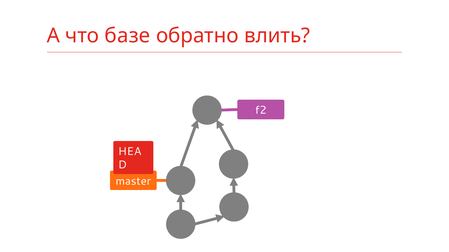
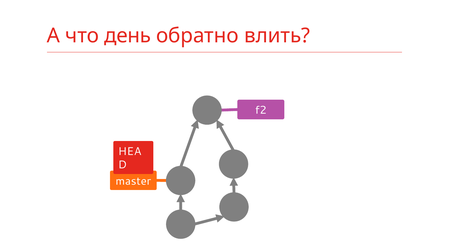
базе: базе -> день
